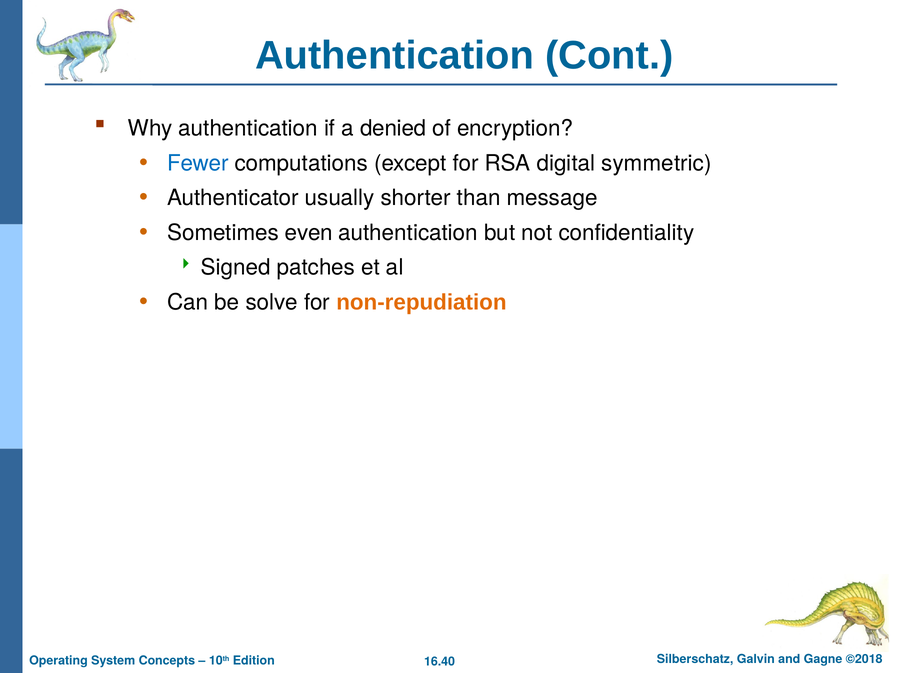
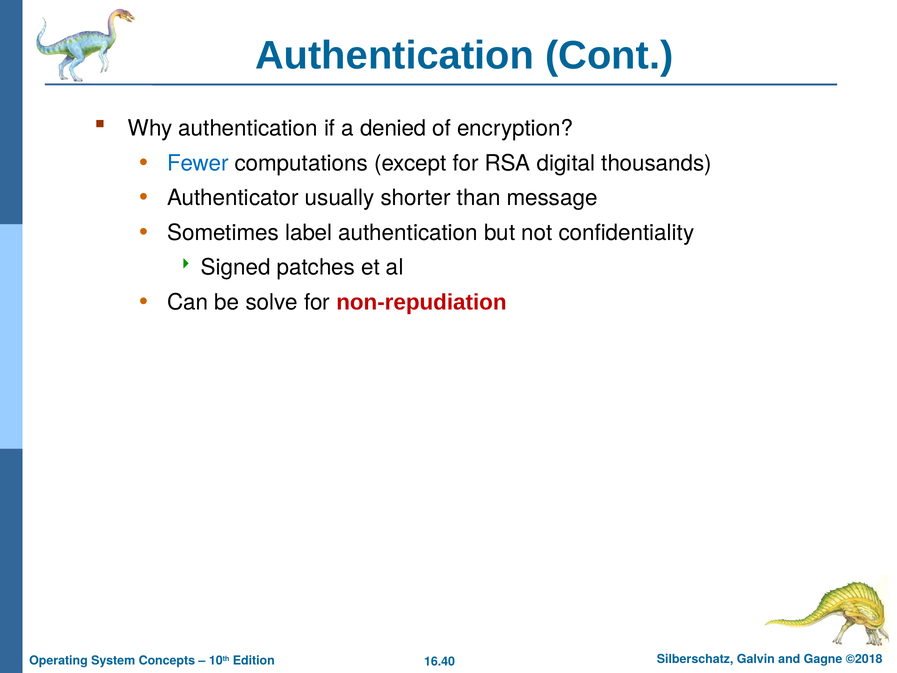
symmetric: symmetric -> thousands
even: even -> label
non-repudiation colour: orange -> red
